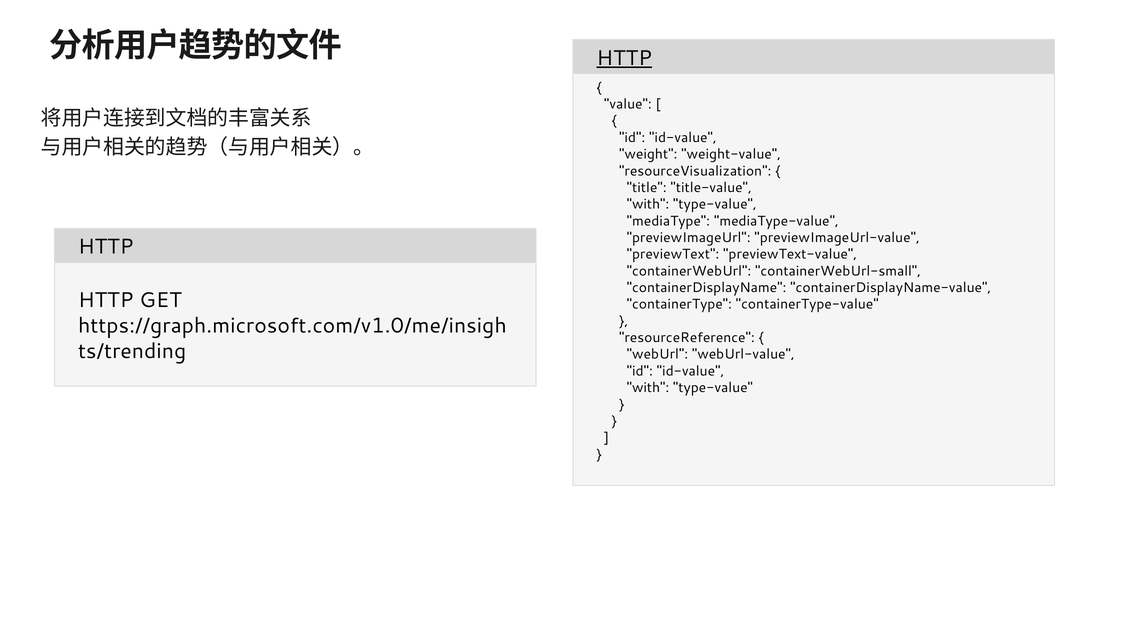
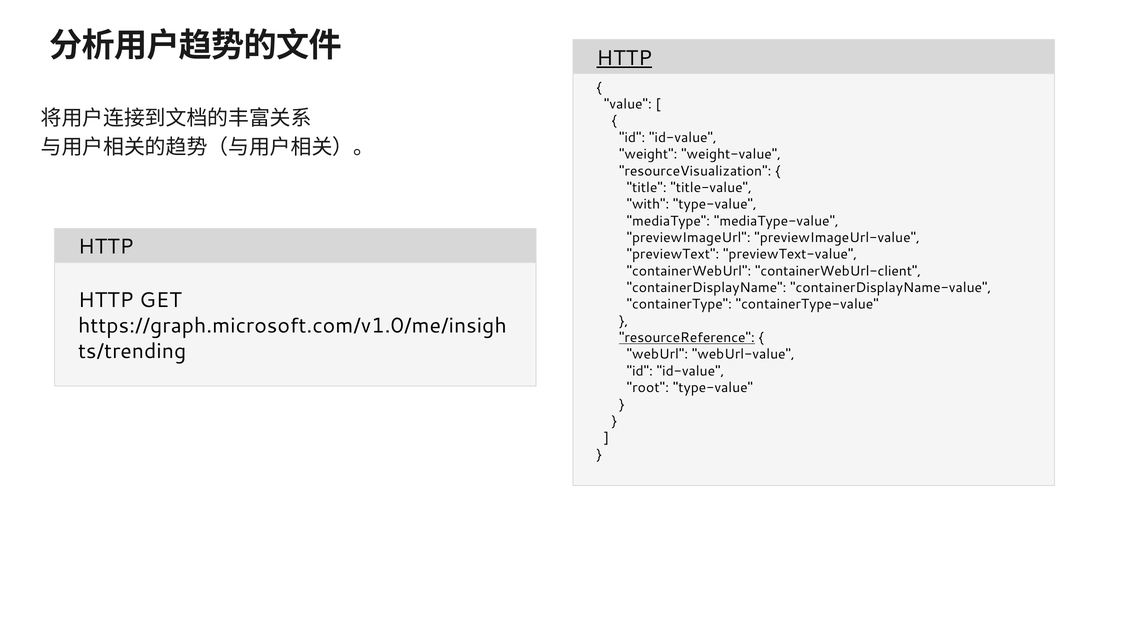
containerWebUrl-small: containerWebUrl-small -> containerWebUrl-client
resourceReference underline: none -> present
with at (648, 388): with -> root
